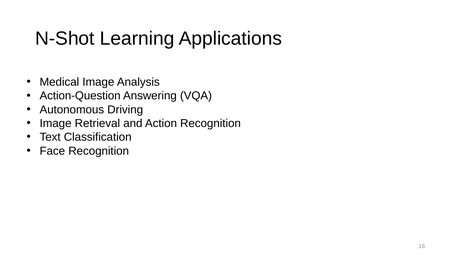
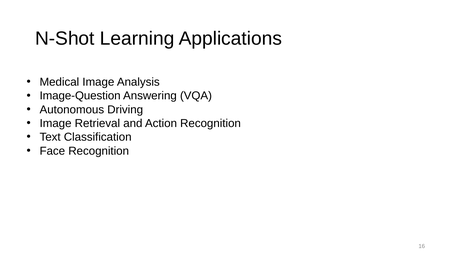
Action-Question: Action-Question -> Image-Question
